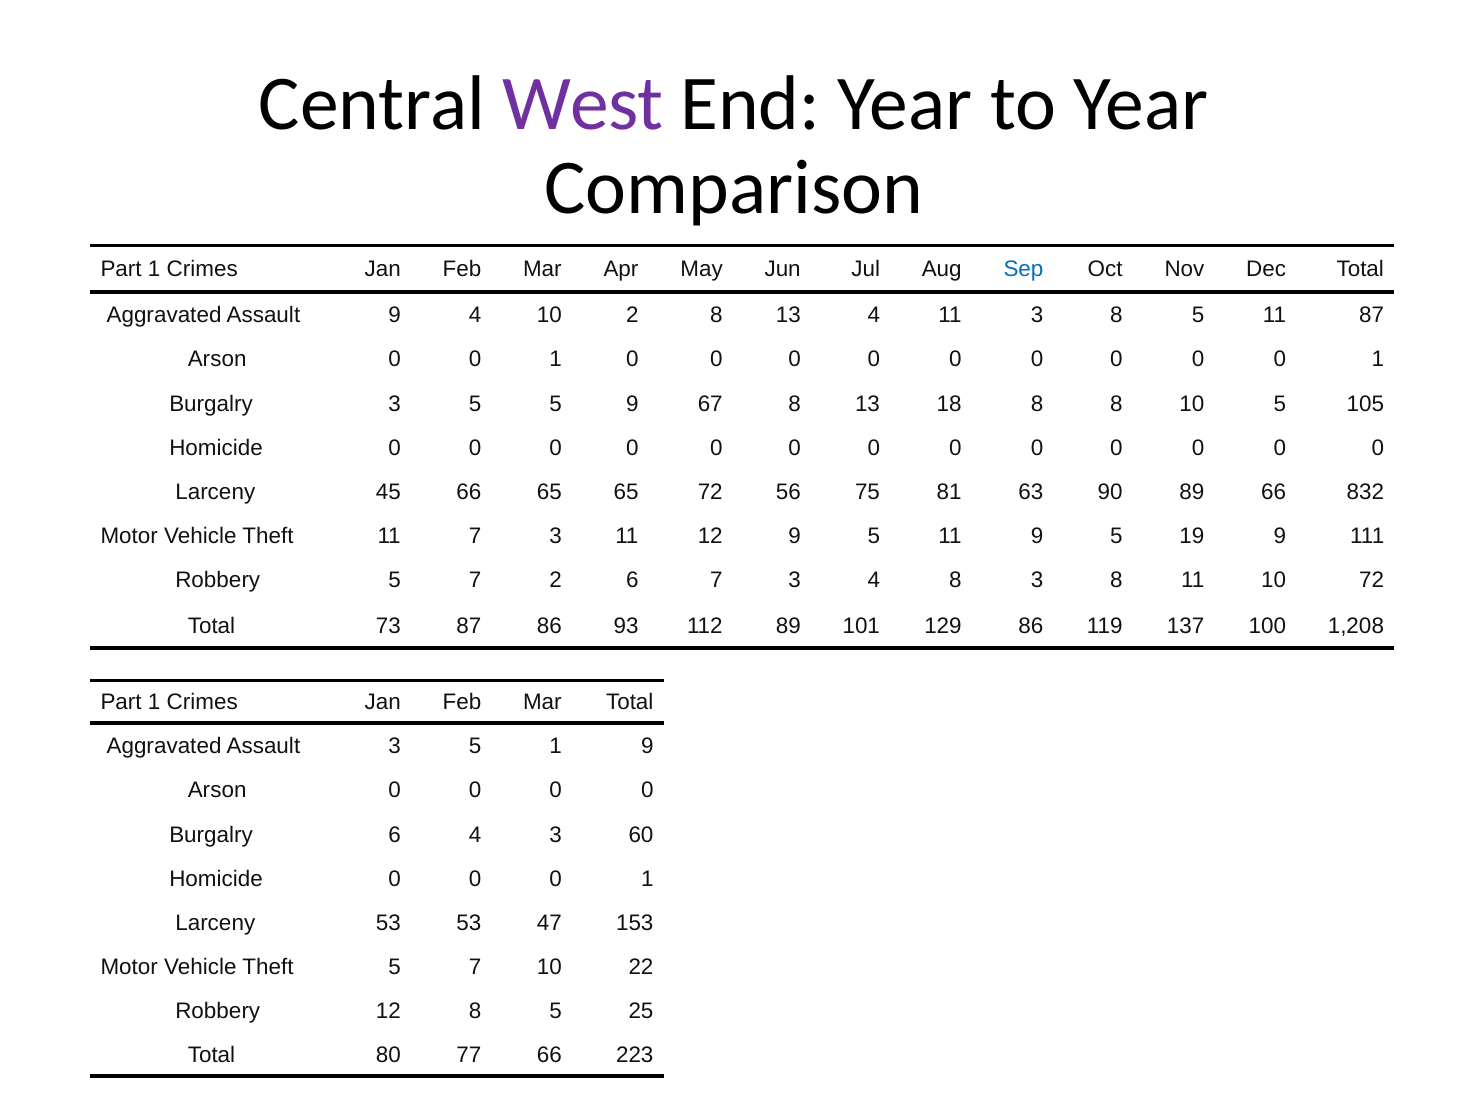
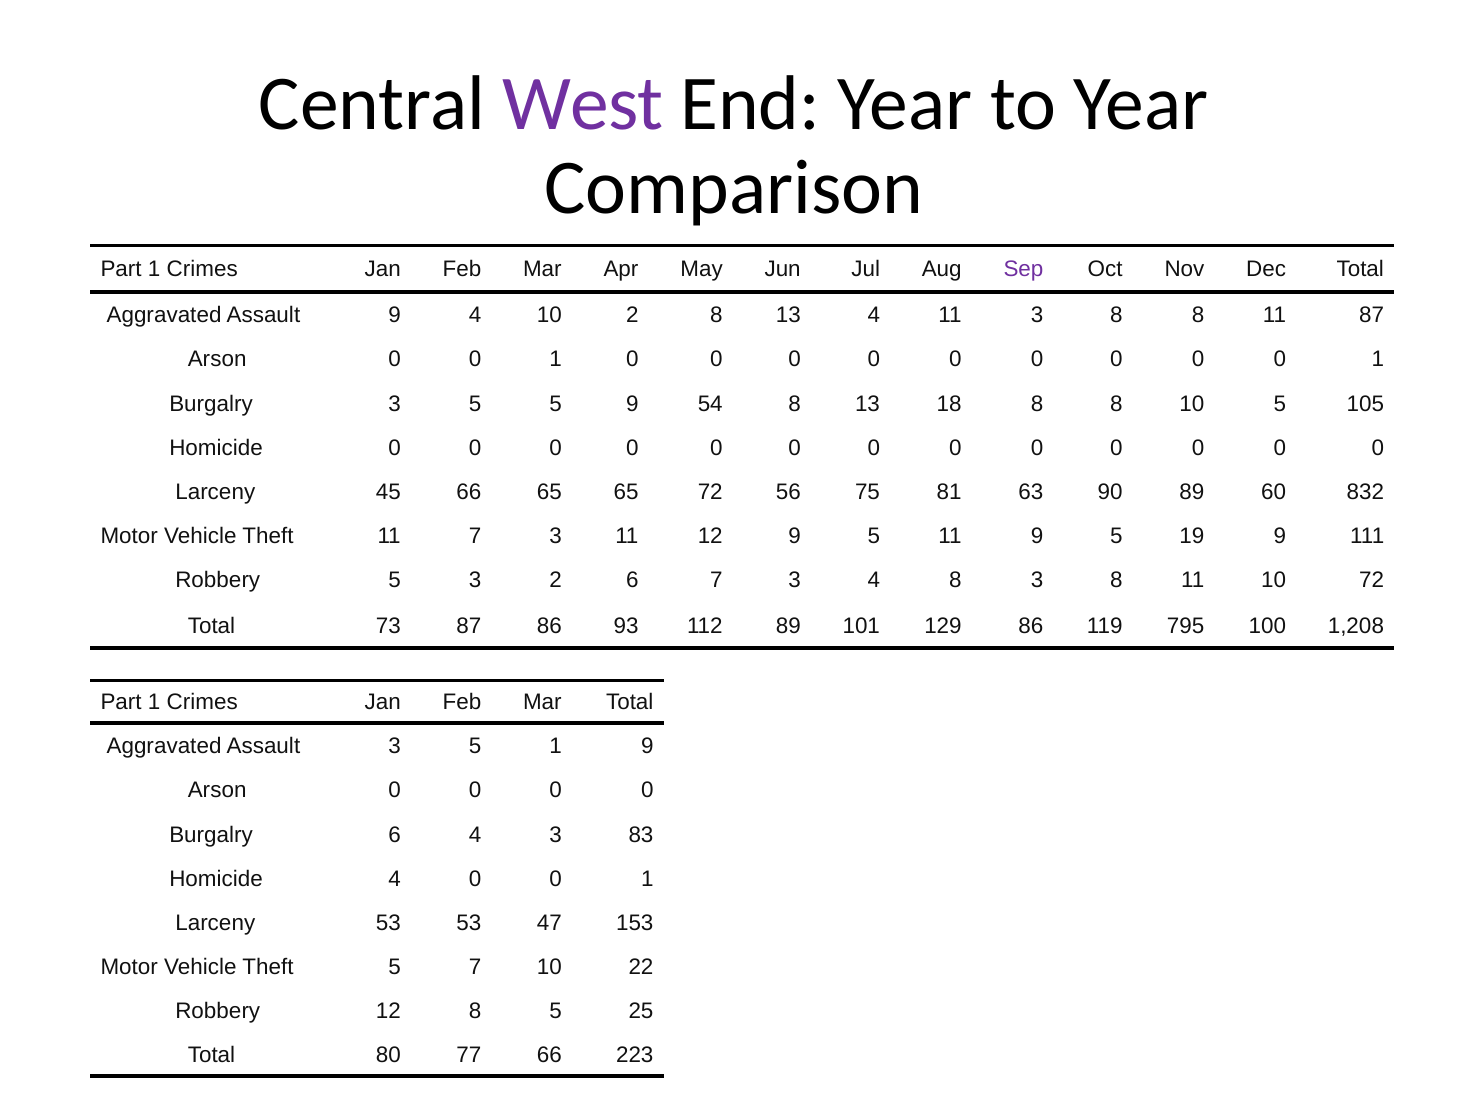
Sep colour: blue -> purple
3 8 5: 5 -> 8
67: 67 -> 54
89 66: 66 -> 60
Robbery 5 7: 7 -> 3
137: 137 -> 795
60: 60 -> 83
0 at (395, 879): 0 -> 4
